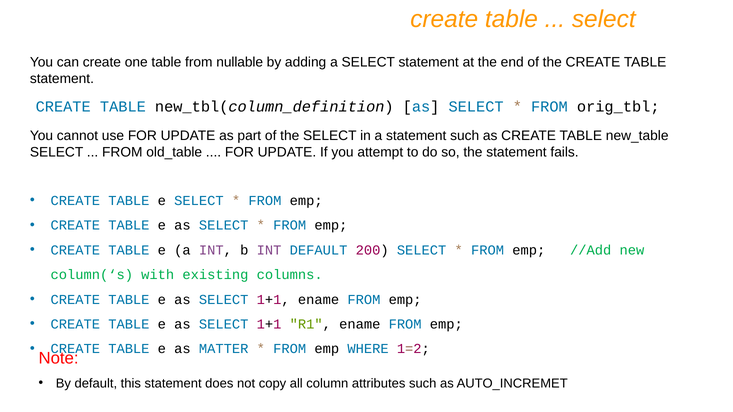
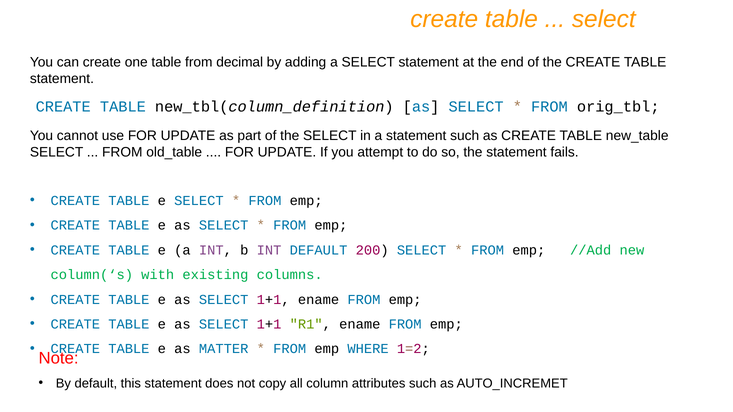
nullable: nullable -> decimal
